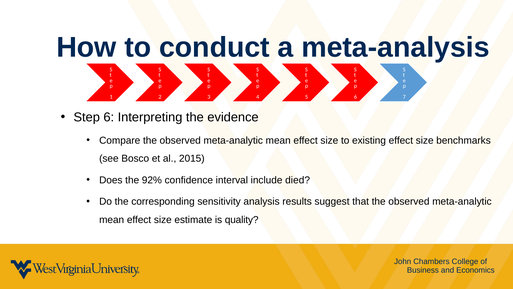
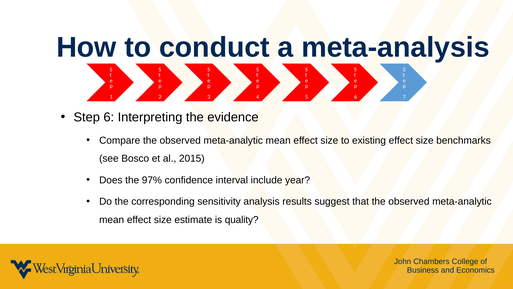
92%: 92% -> 97%
died: died -> year
